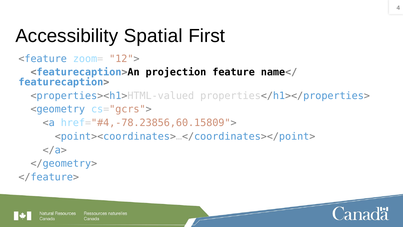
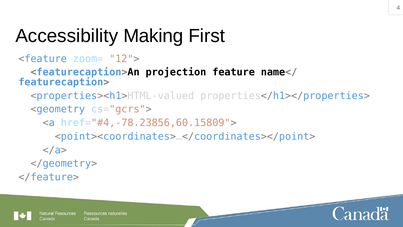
Spatial: Spatial -> Making
